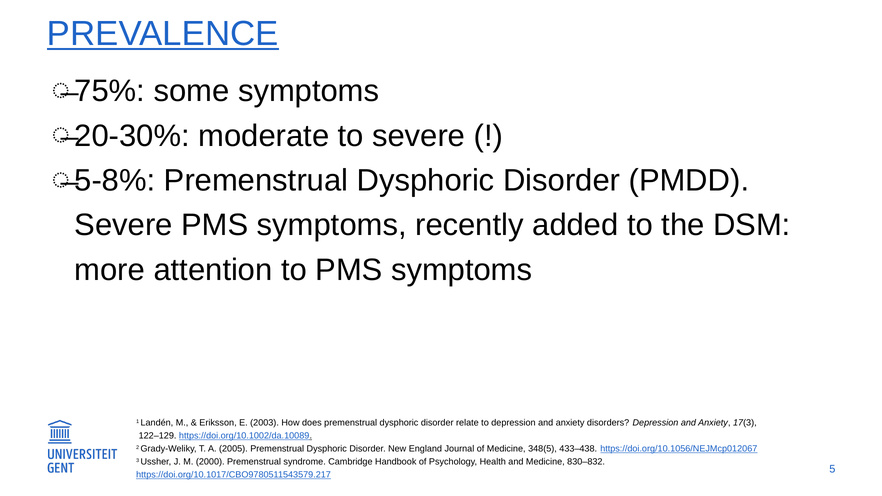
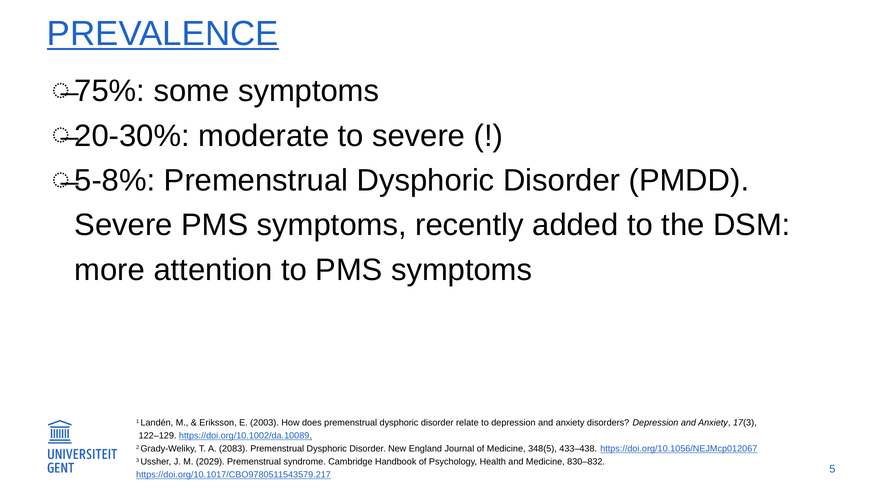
2005: 2005 -> 2083
2000: 2000 -> 2029
